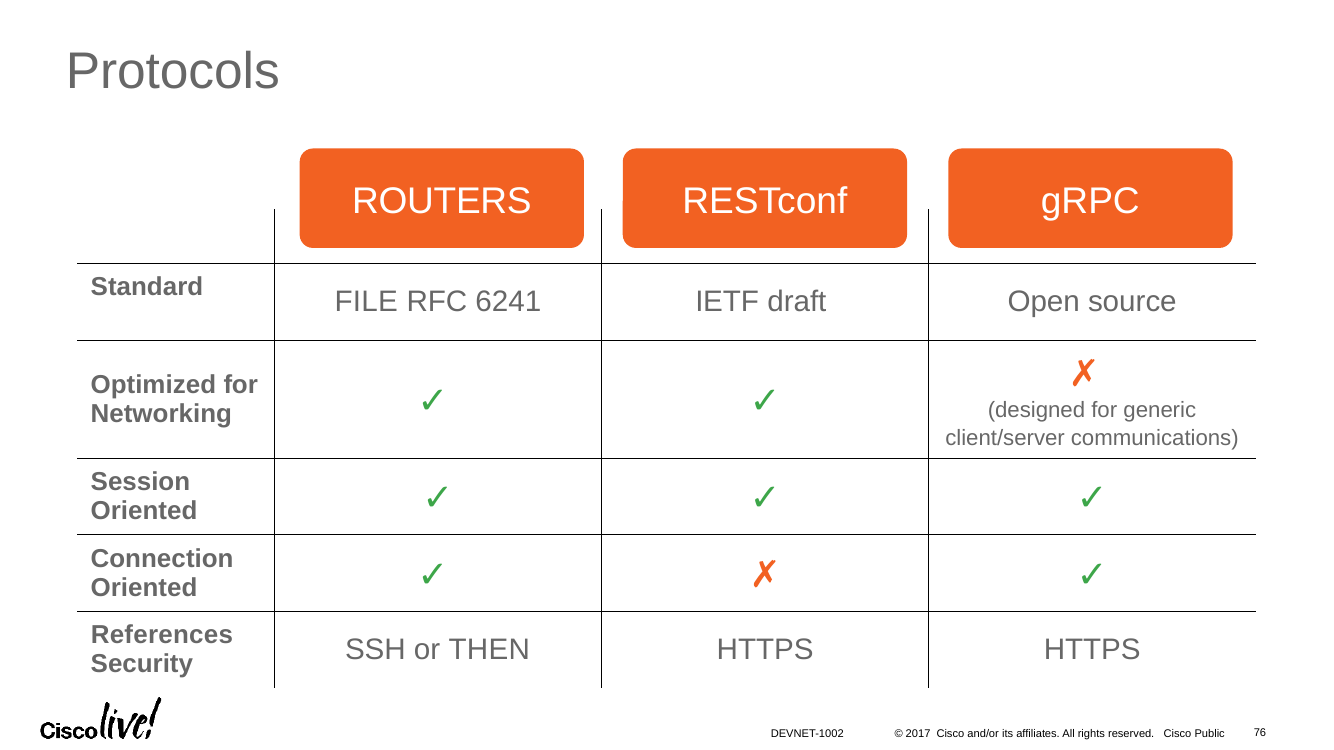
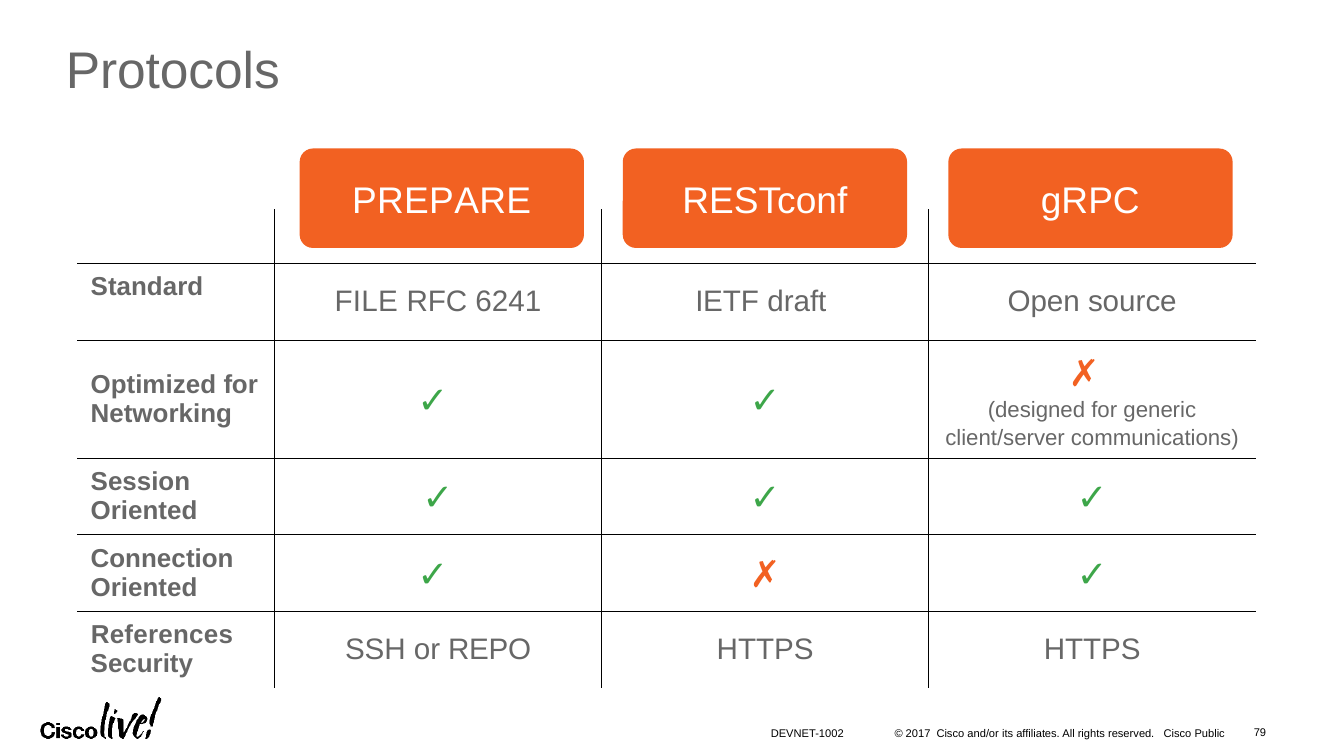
ROUTERS: ROUTERS -> PREPARE
THEN: THEN -> REPO
76: 76 -> 79
